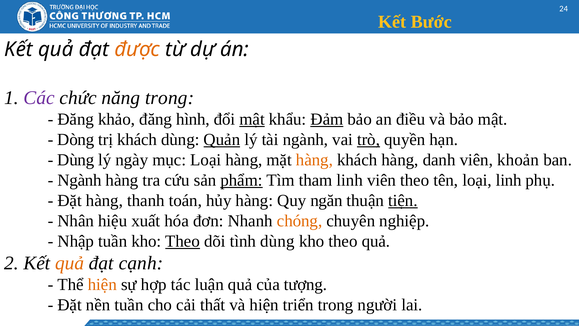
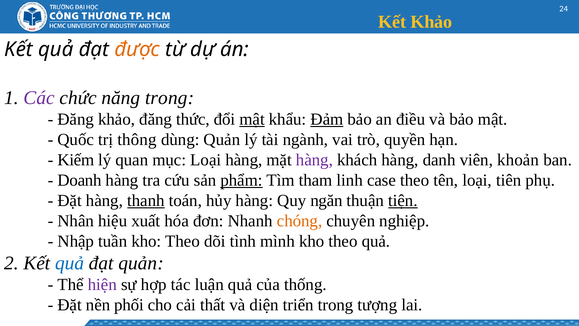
Kết Bước: Bước -> Khảo
hình: hình -> thức
Dòng: Dòng -> Quốc
trị khách: khách -> thông
Quản at (222, 140) underline: present -> none
trò underline: present -> none
Dùng at (76, 160): Dùng -> Kiếm
ngày: ngày -> quan
hàng at (314, 160) colour: orange -> purple
Ngành at (80, 180): Ngành -> Doanh
linh viên: viên -> case
loại linh: linh -> tiên
thanh underline: none -> present
Theo at (183, 241) underline: present -> none
tình dùng: dùng -> mình
quả at (70, 263) colour: orange -> blue
đạt cạnh: cạnh -> quản
hiện at (102, 284) colour: orange -> purple
tượng: tượng -> thống
nền tuần: tuần -> phối
và hiện: hiện -> diện
người: người -> tượng
